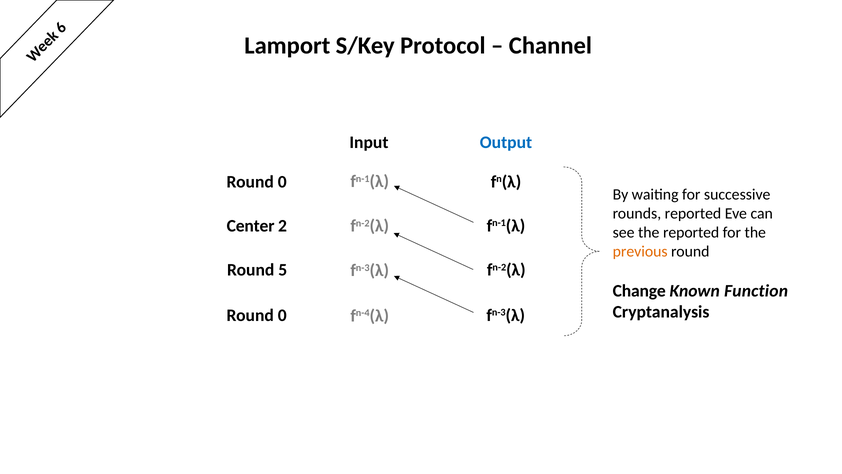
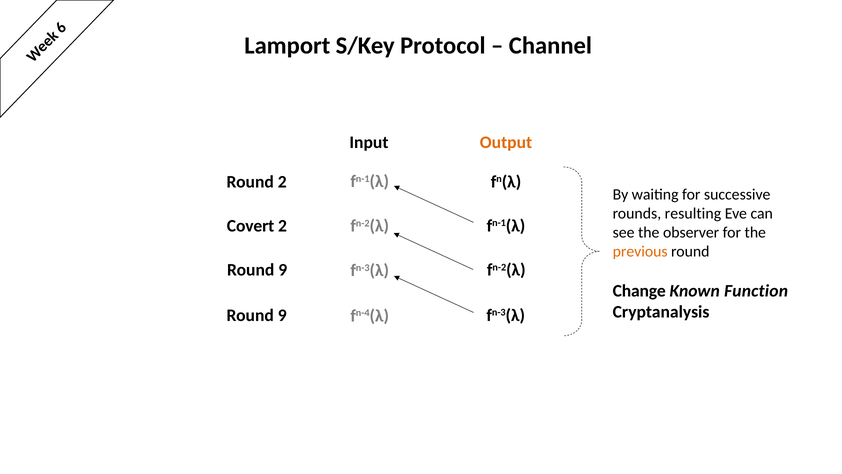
Output colour: blue -> orange
0 at (282, 182): 0 -> 2
rounds reported: reported -> resulting
Center: Center -> Covert
the reported: reported -> observer
5 at (283, 270): 5 -> 9
0 at (282, 315): 0 -> 9
